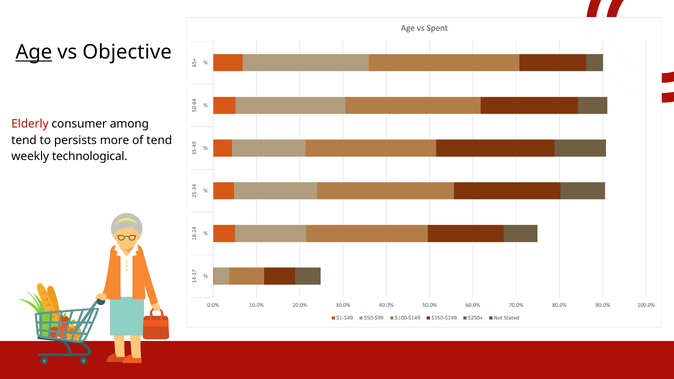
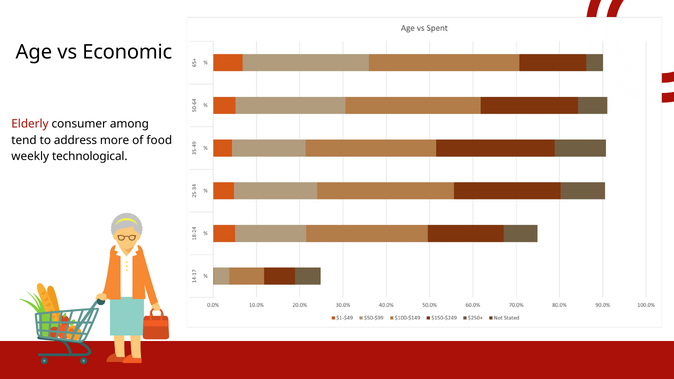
Age underline: present -> none
Objective: Objective -> Economic
persists: persists -> address
of tend: tend -> food
